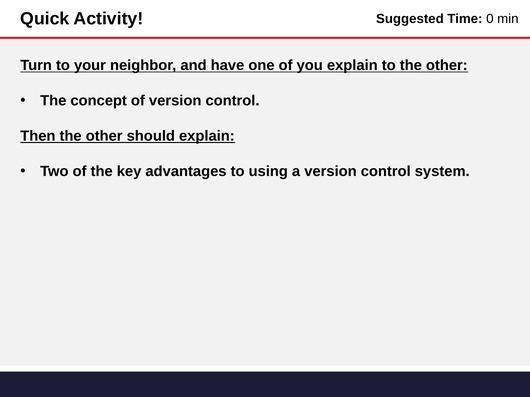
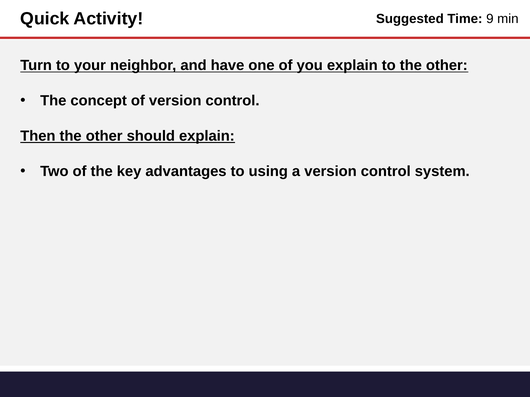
0: 0 -> 9
